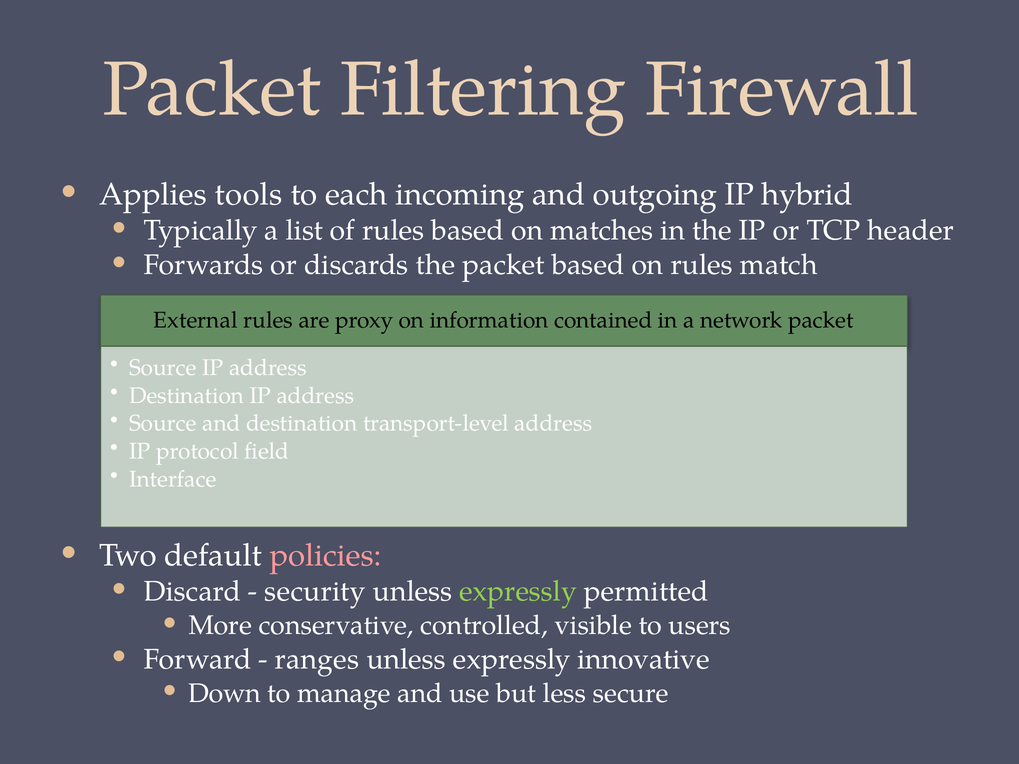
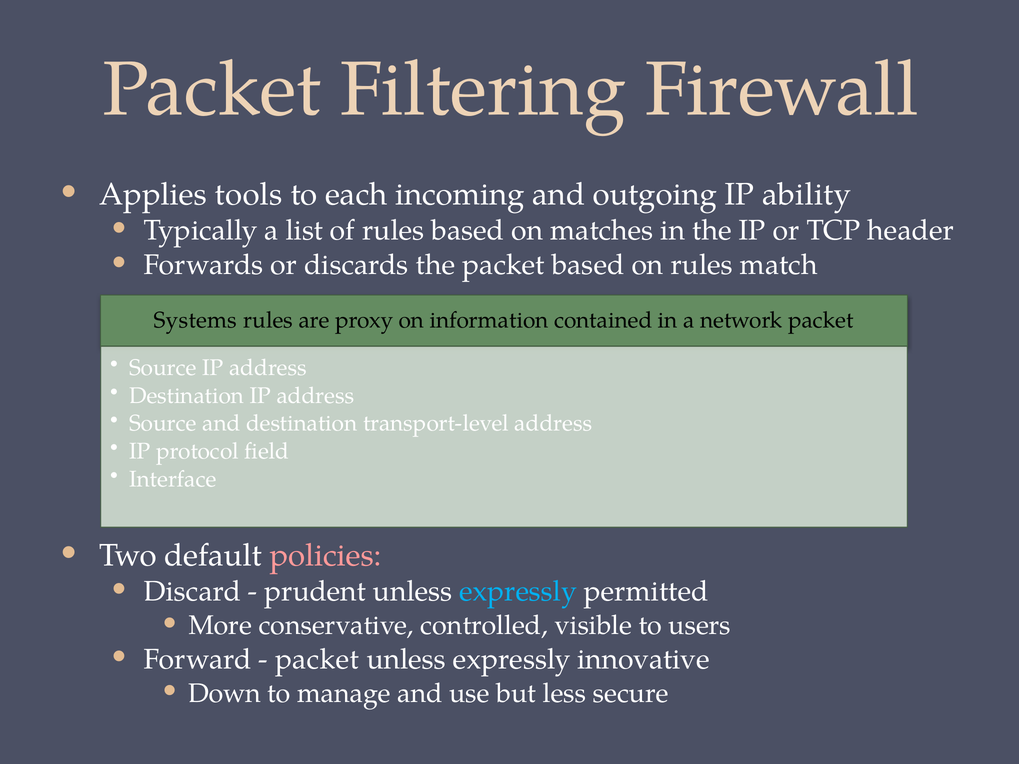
hybrid: hybrid -> ability
External: External -> Systems
security: security -> prudent
expressly at (518, 592) colour: light green -> light blue
ranges at (317, 660): ranges -> packet
